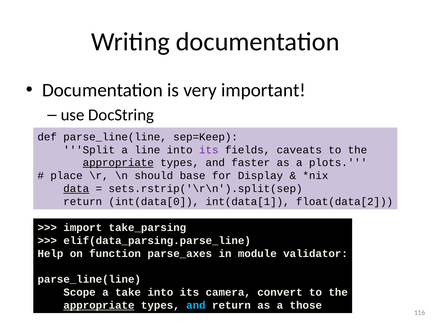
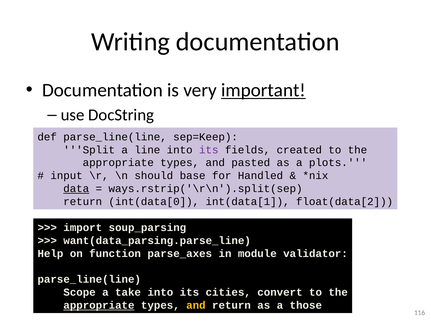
important underline: none -> present
caveats: caveats -> created
appropriate at (118, 163) underline: present -> none
faster: faster -> pasted
place: place -> input
Display: Display -> Handled
sets.rstrip('\r\n').split(sep: sets.rstrip('\r\n').split(sep -> ways.rstrip('\r\n').split(sep
take_parsing: take_parsing -> soup_parsing
elif(data_parsing.parse_line: elif(data_parsing.parse_line -> want(data_parsing.parse_line
camera: camera -> cities
and at (196, 306) colour: light blue -> yellow
